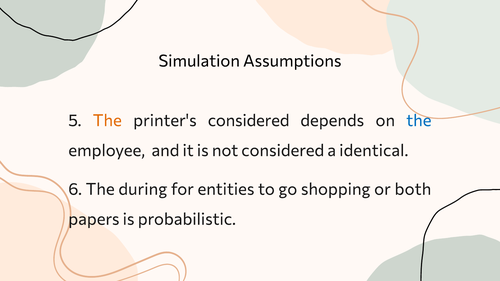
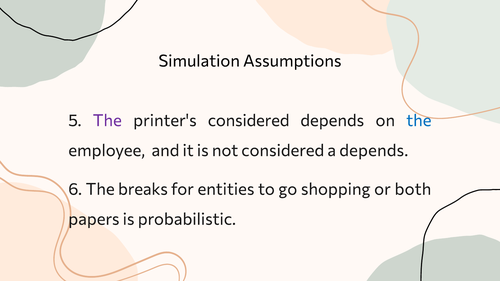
The at (107, 121) colour: orange -> purple
a identical: identical -> depends
during: during -> breaks
